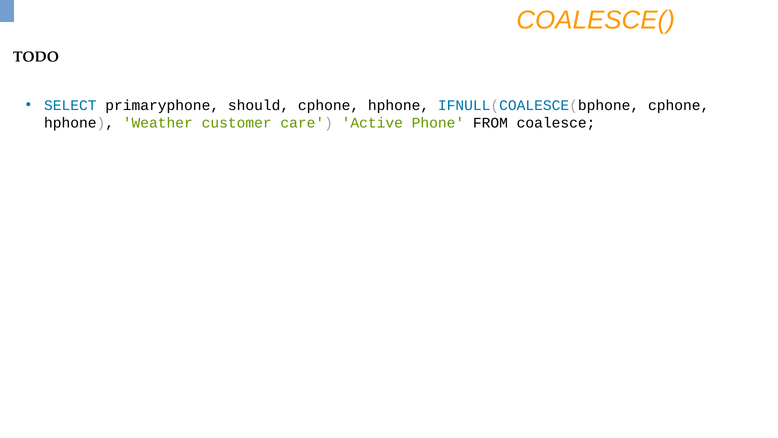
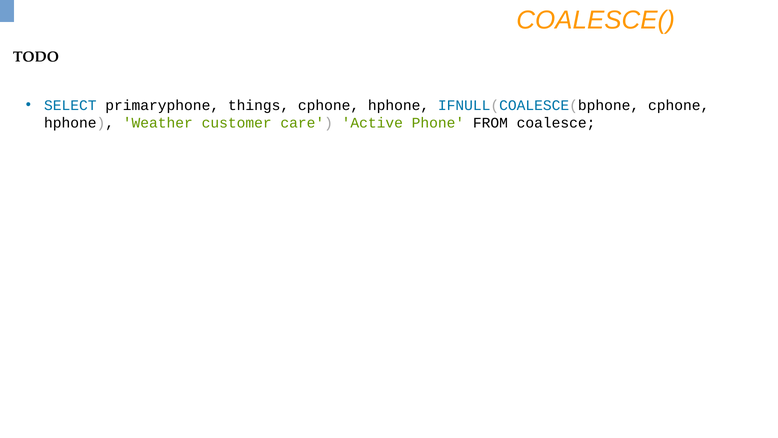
should: should -> things
